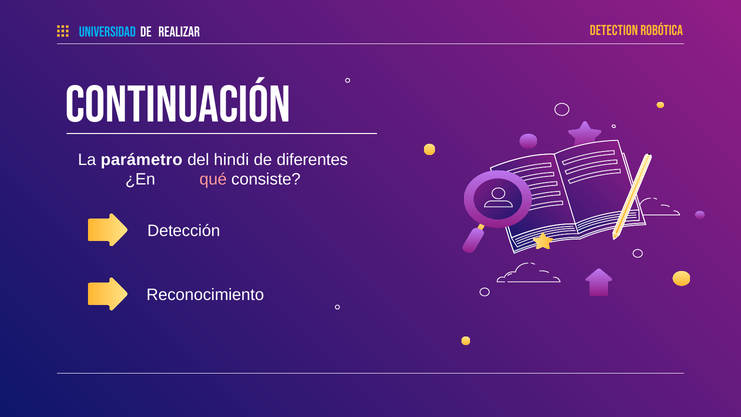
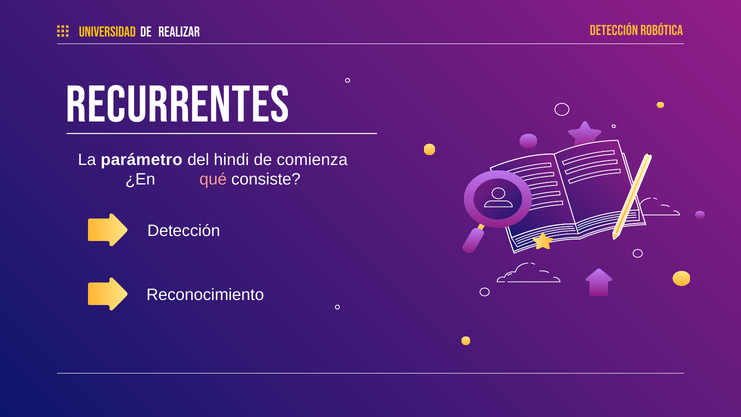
DETECTION at (614, 30): DETECTION -> DETECCIÓN
UNIVERSIDAD colour: light blue -> yellow
CONTINUACIÓN: CONTINUACIÓN -> RECURRENTES
diferentes: diferentes -> comienza
